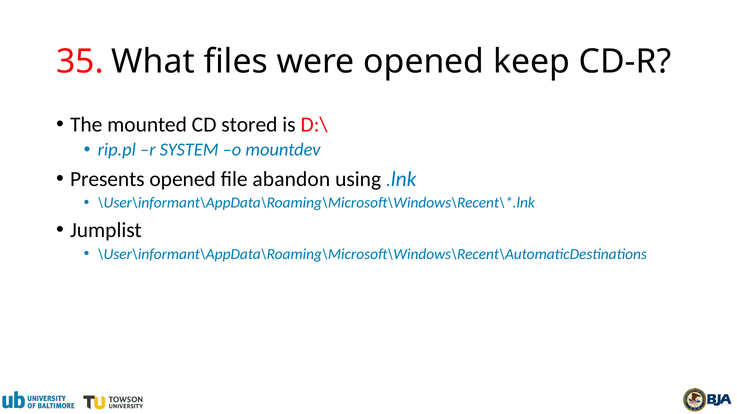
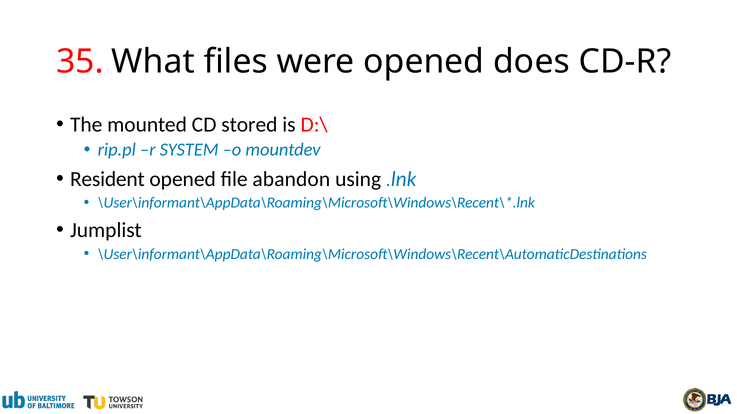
keep: keep -> does
Presents: Presents -> Resident
